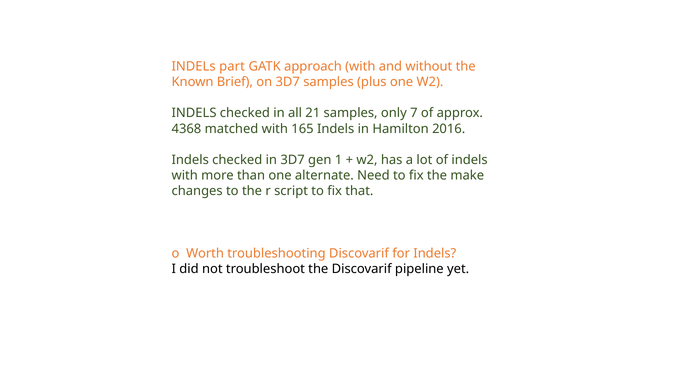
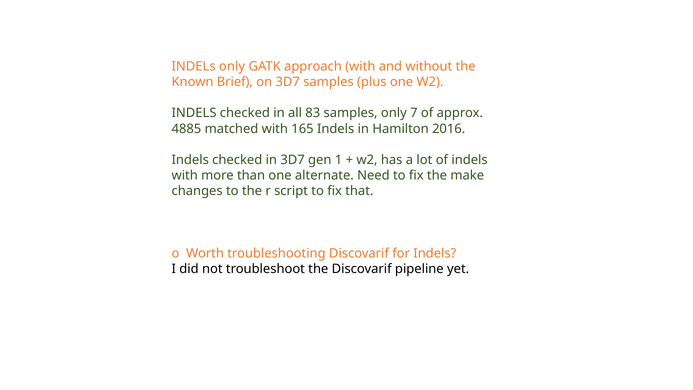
INDELs part: part -> only
21: 21 -> 83
4368: 4368 -> 4885
